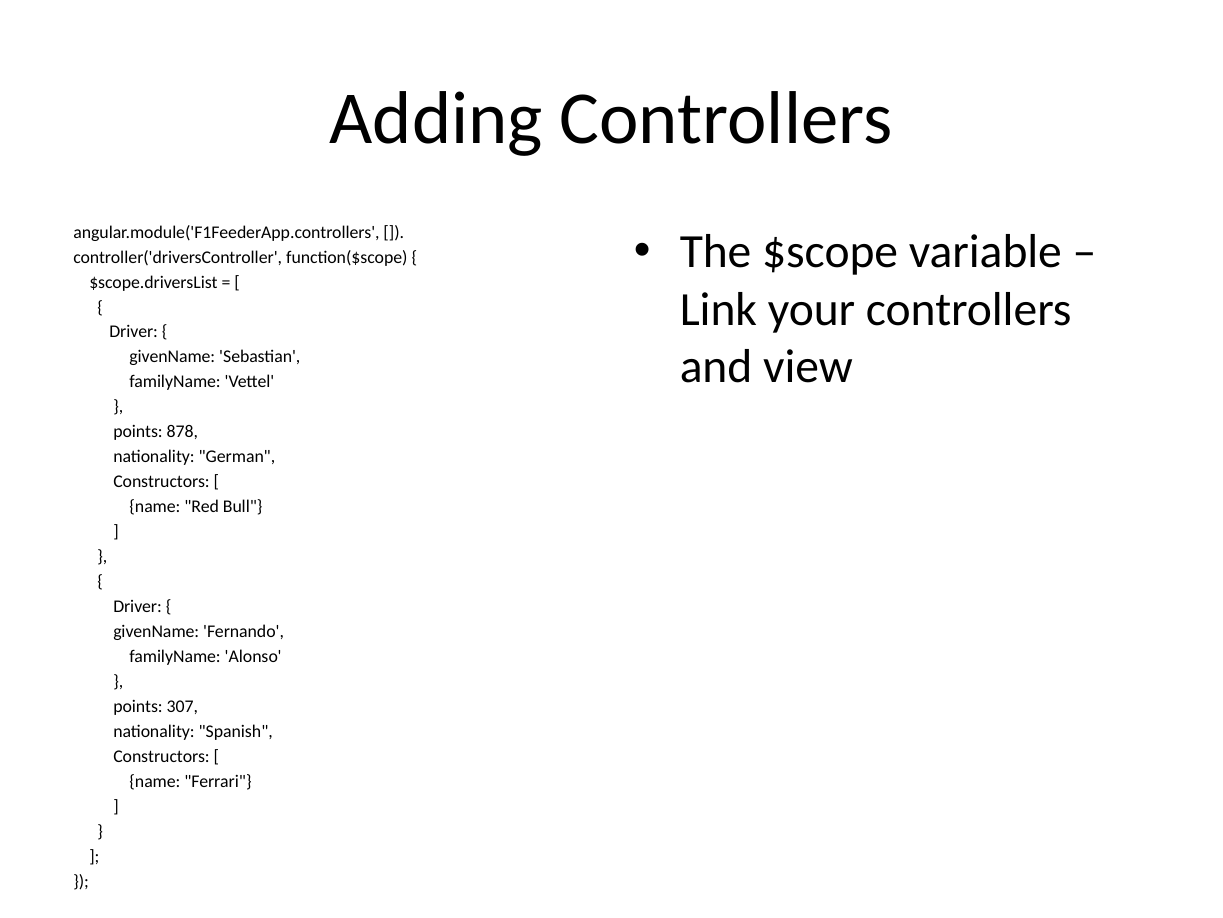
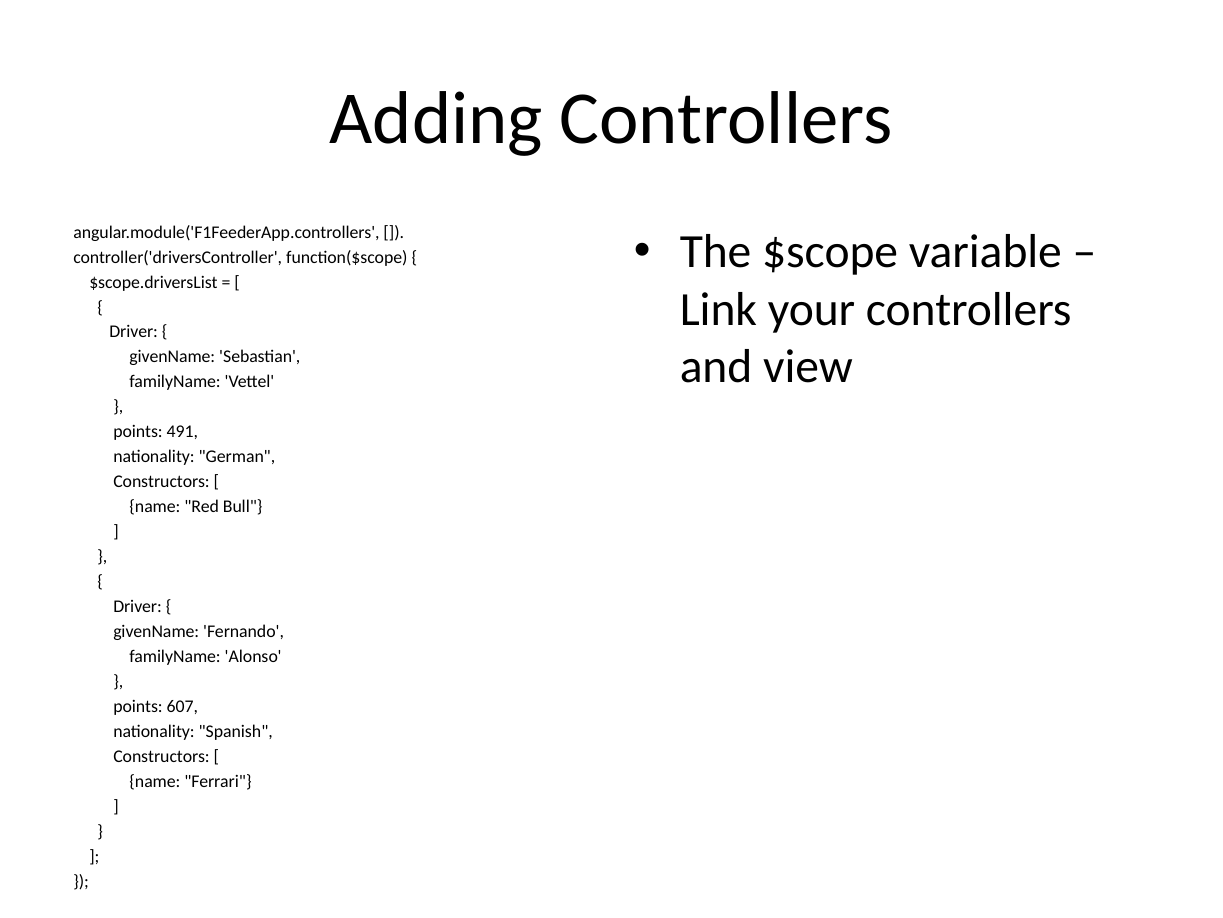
878: 878 -> 491
307: 307 -> 607
